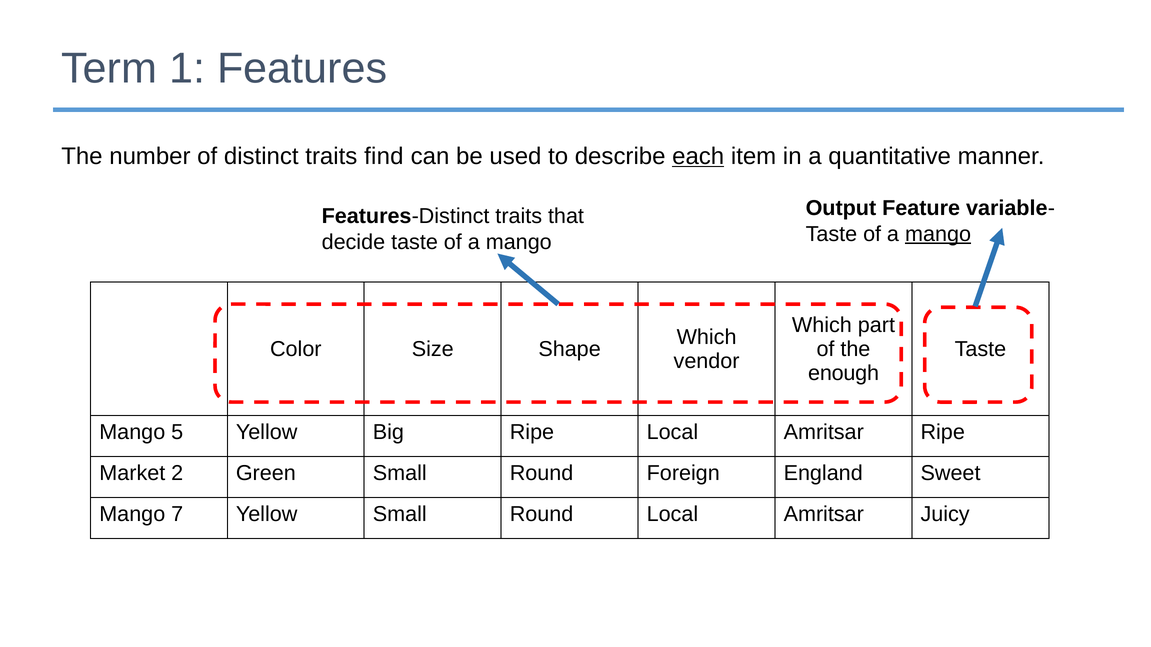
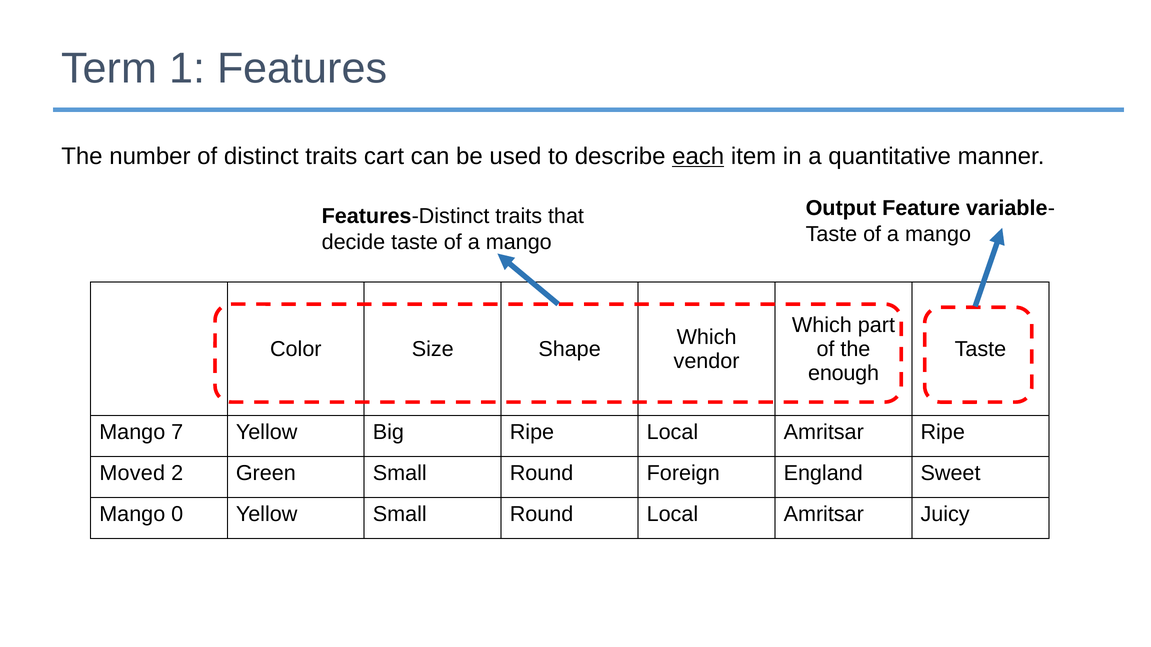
find: find -> cart
mango at (938, 234) underline: present -> none
5: 5 -> 7
Market: Market -> Moved
7: 7 -> 0
